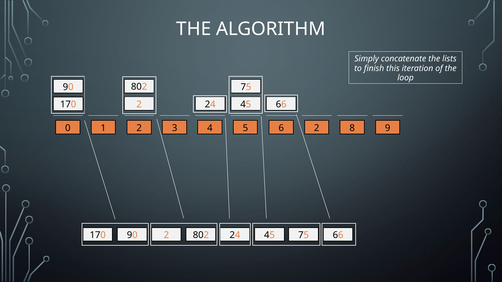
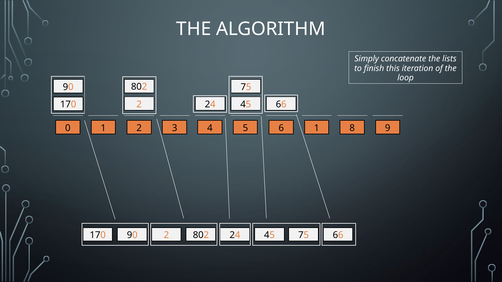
6 2: 2 -> 1
